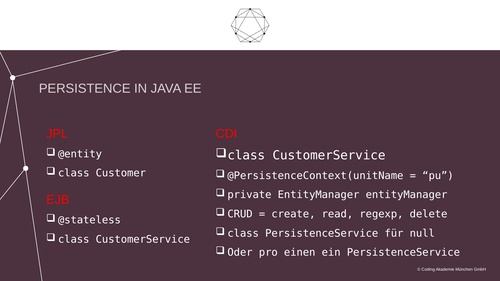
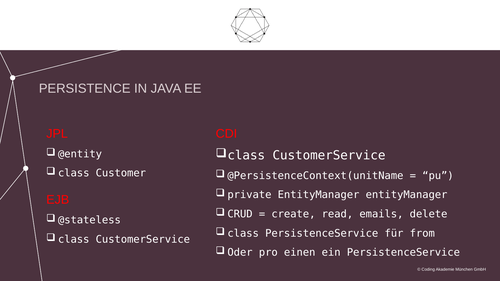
regexp: regexp -> emails
null: null -> from
